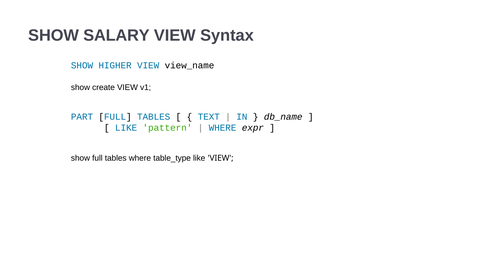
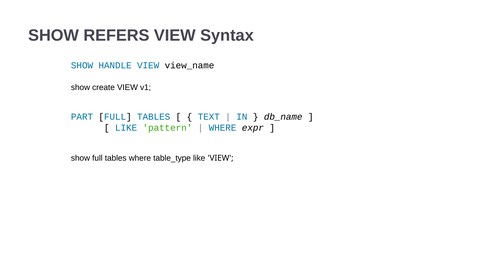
SALARY: SALARY -> REFERS
HIGHER: HIGHER -> HANDLE
